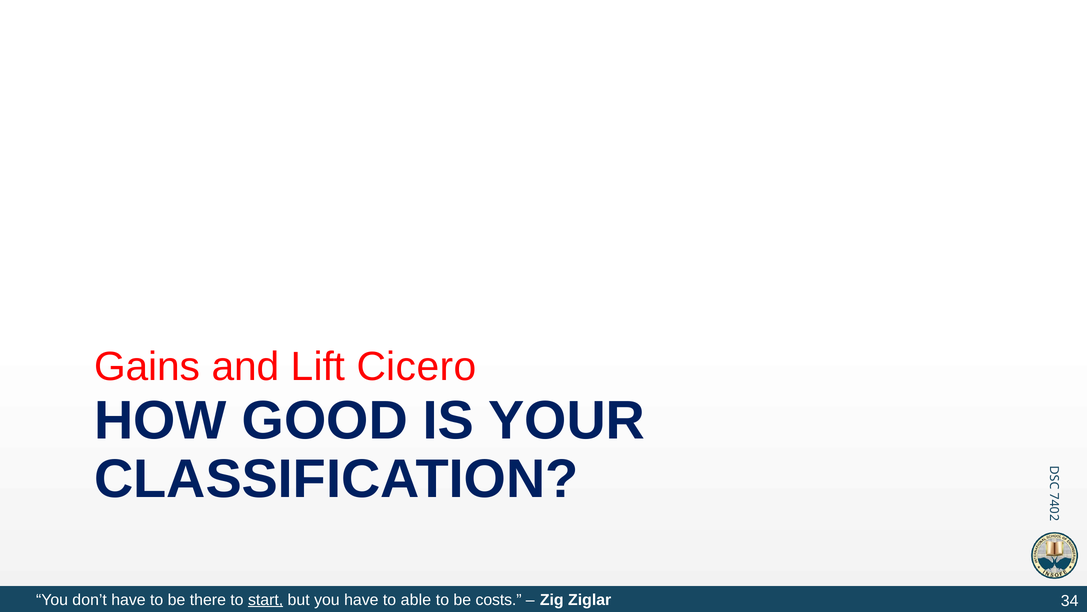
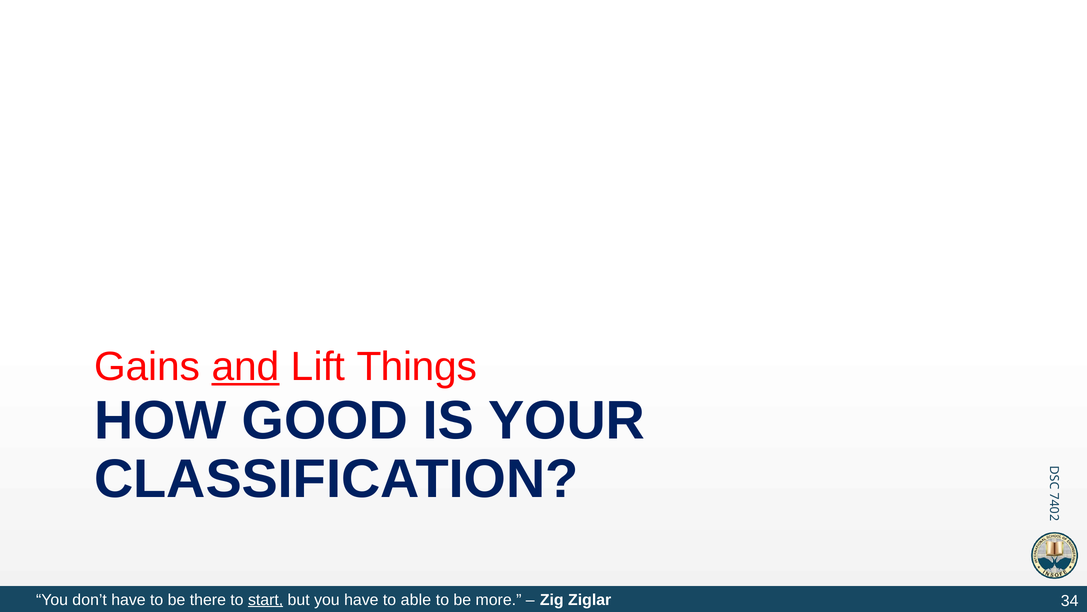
and underline: none -> present
Cicero: Cicero -> Things
costs: costs -> more
